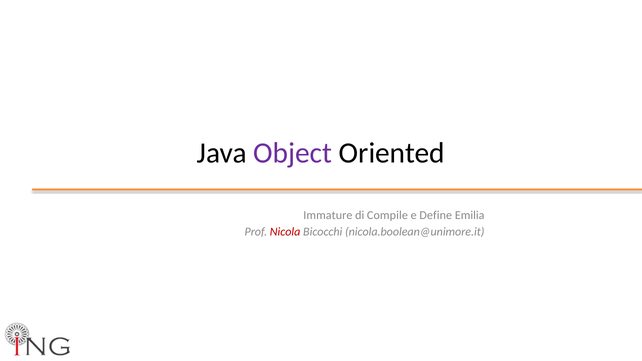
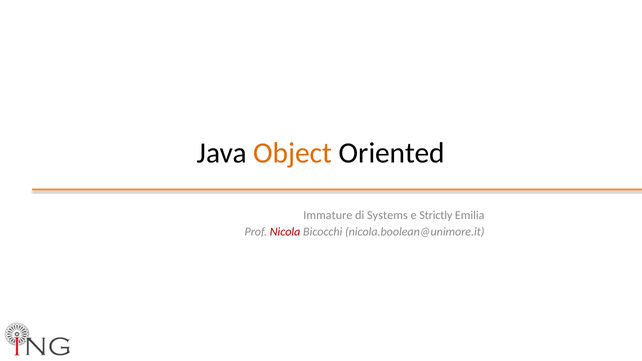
Object colour: purple -> orange
Compile: Compile -> Systems
Define: Define -> Strictly
